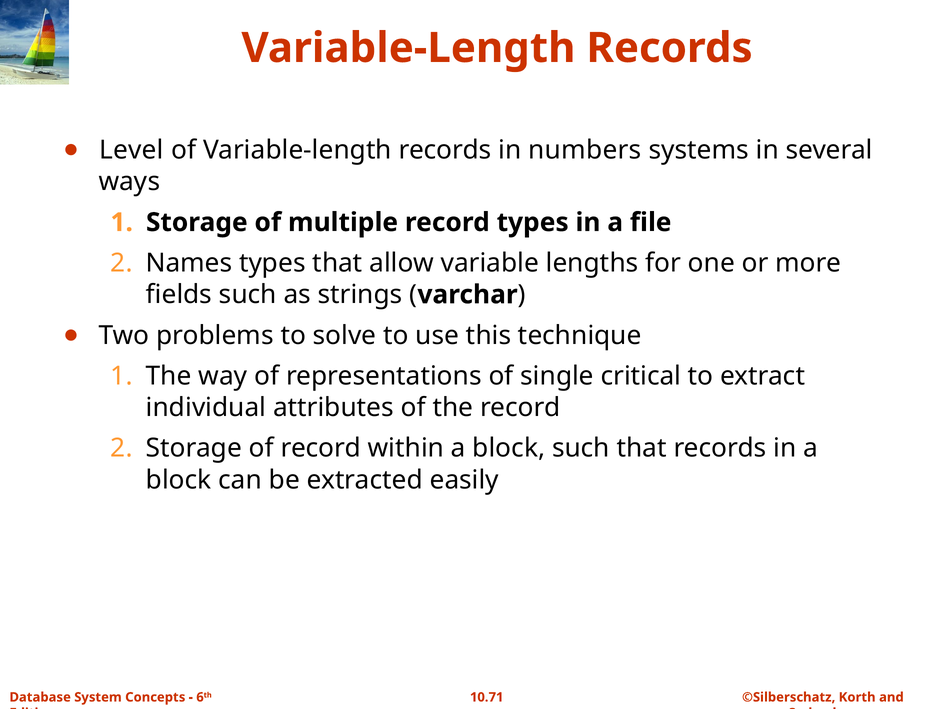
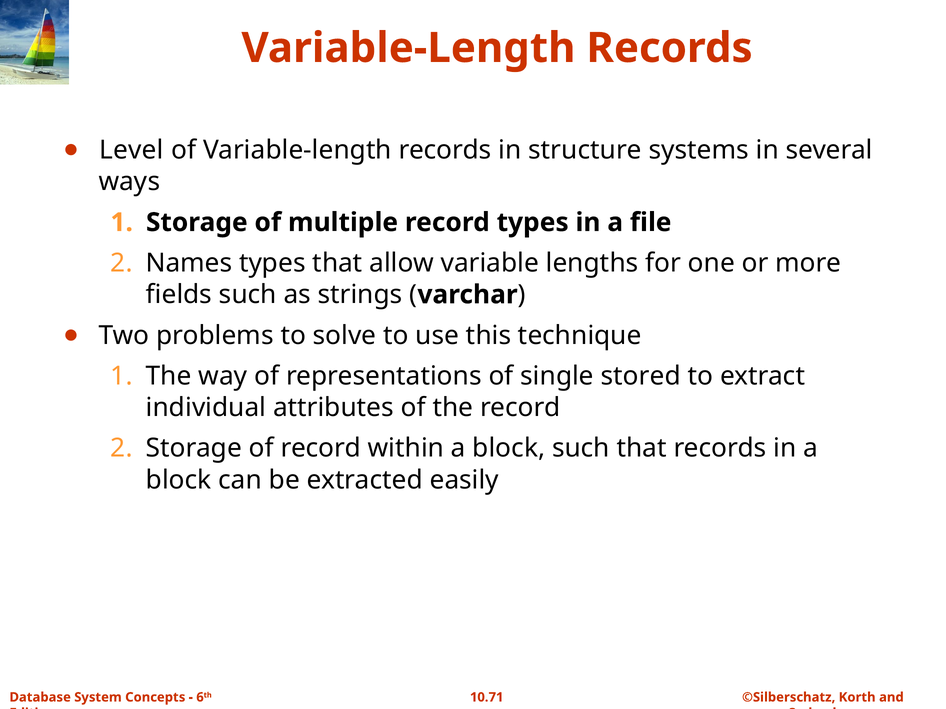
numbers: numbers -> structure
critical: critical -> stored
